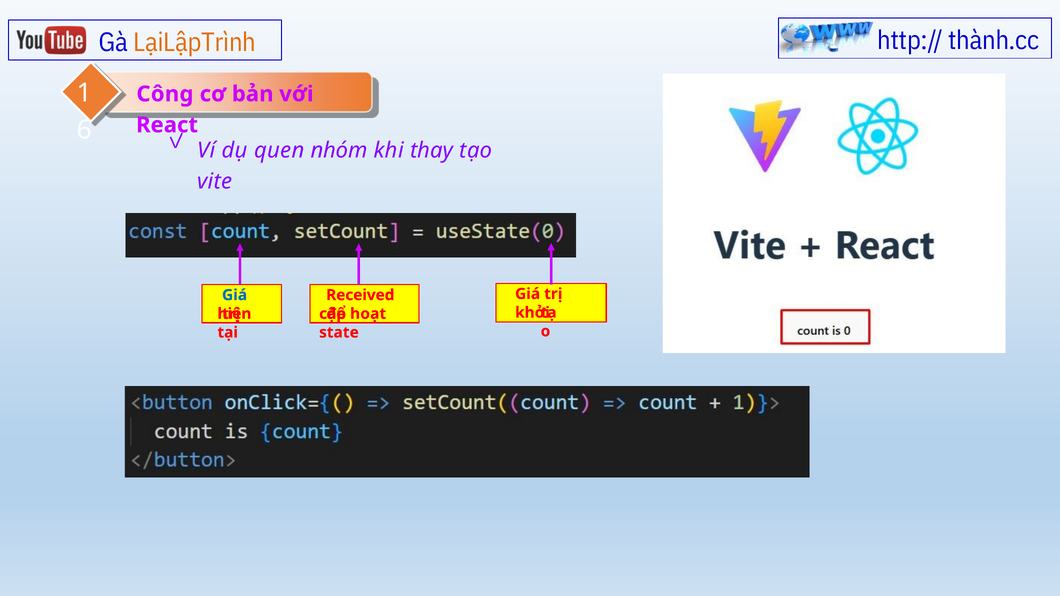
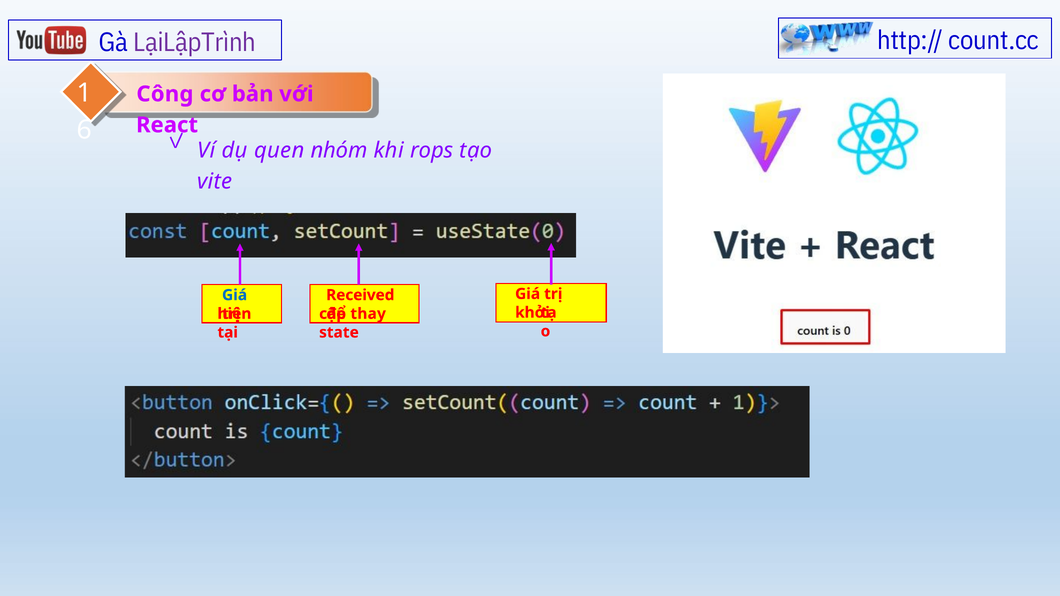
LạiLậpTrình colour: orange -> purple
thành.cc: thành.cc -> count.cc
thay: thay -> rops
hoạt: hoạt -> thay
